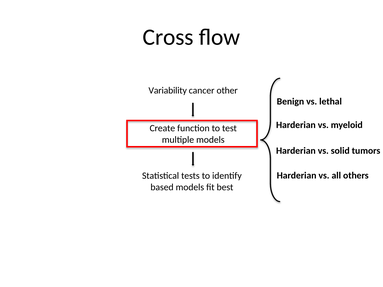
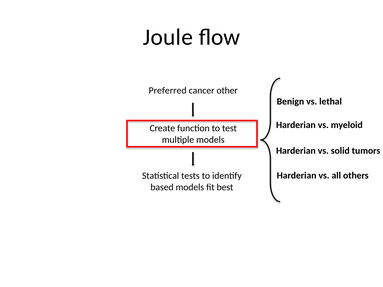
Cross: Cross -> Joule
Variability: Variability -> Preferred
